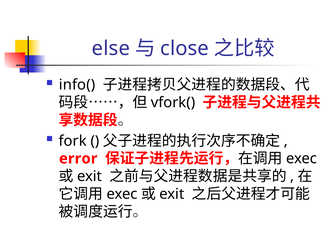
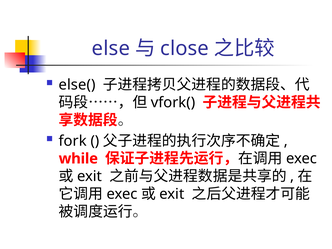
info(: info( -> else(
error: error -> while
